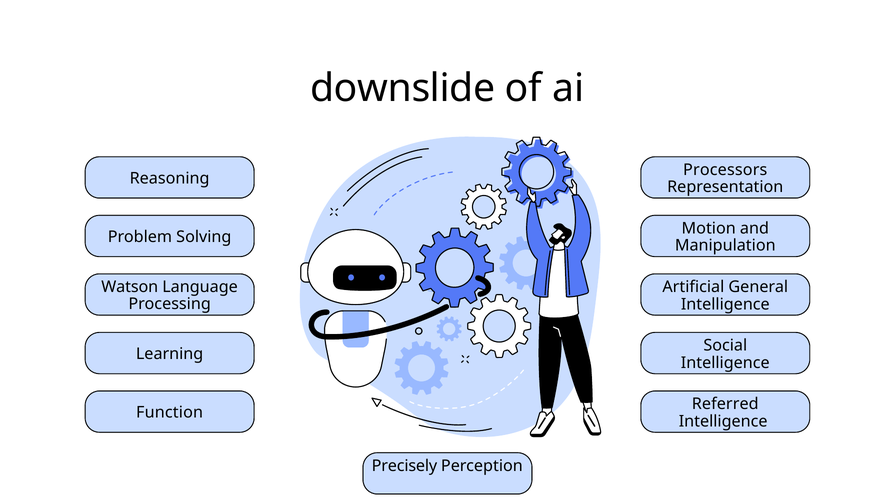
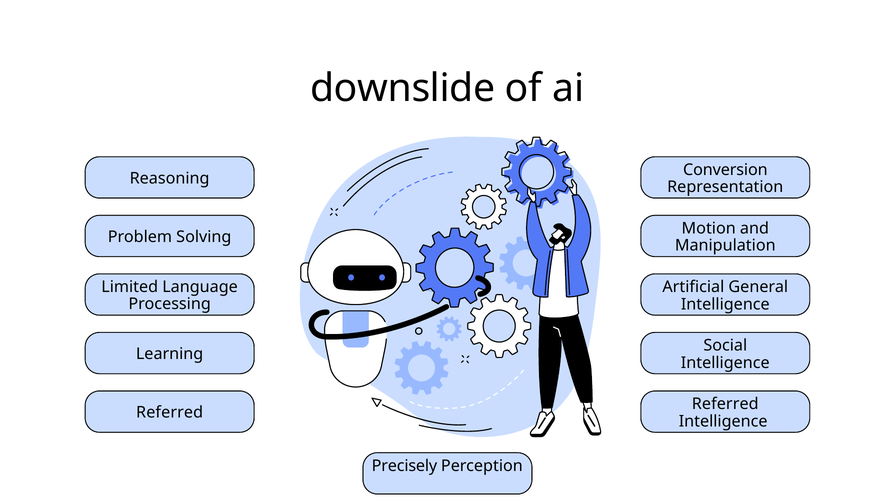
Processors: Processors -> Conversion
Watson: Watson -> Limited
Function at (170, 413): Function -> Referred
